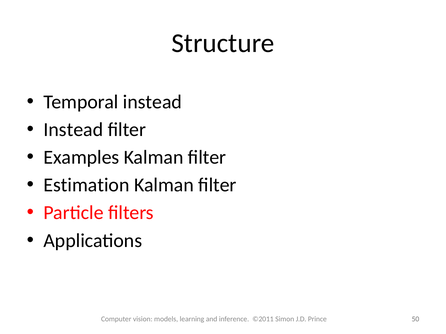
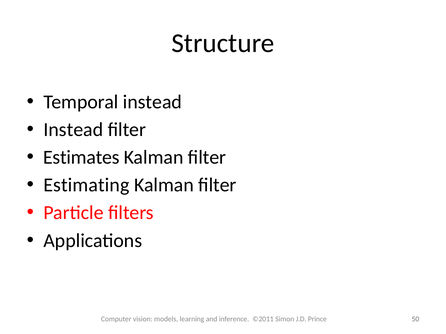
Examples: Examples -> Estimates
Estimation: Estimation -> Estimating
